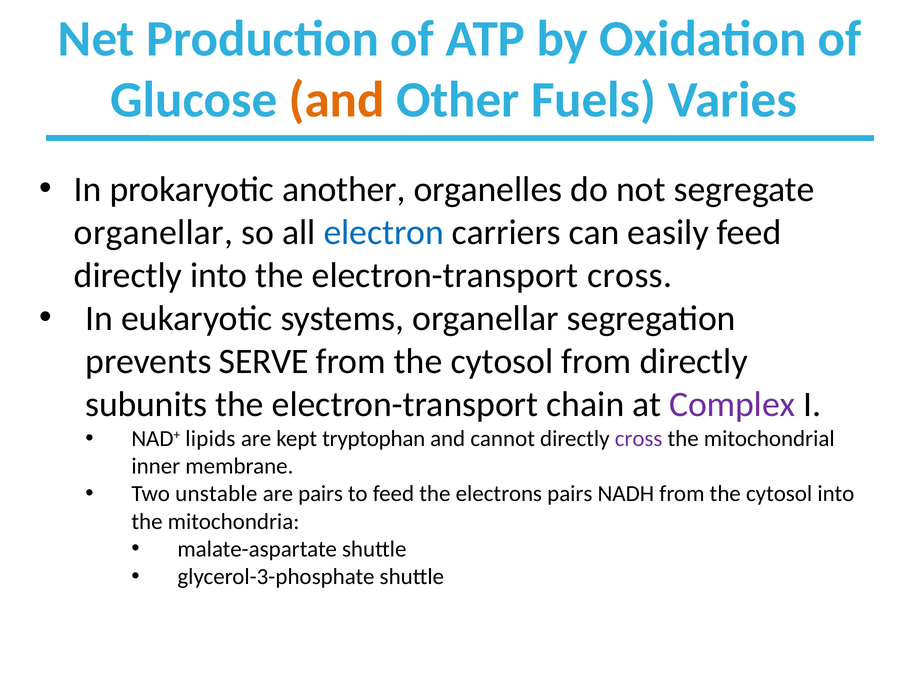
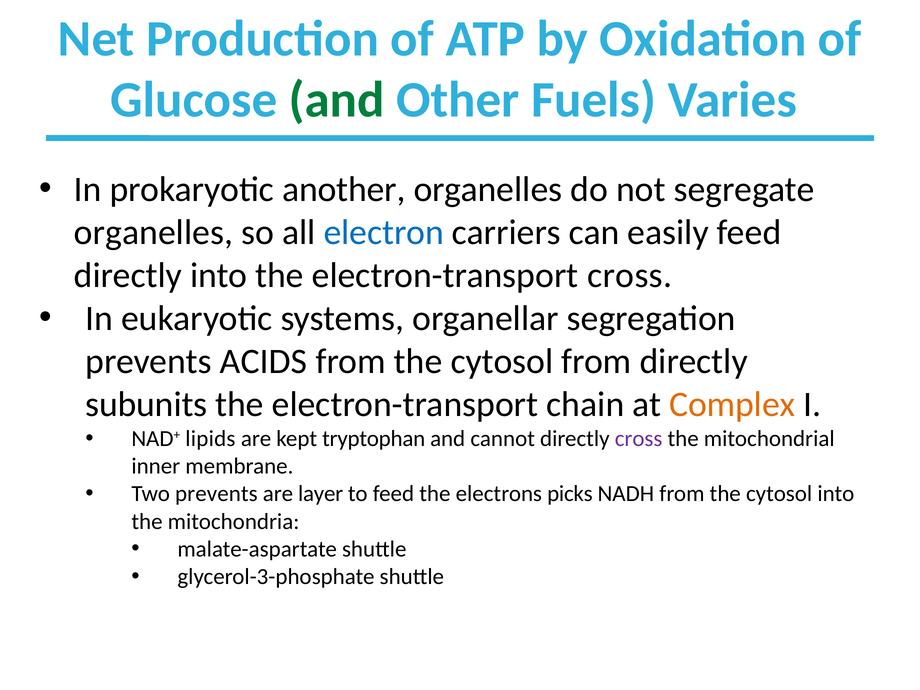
and at (337, 100) colour: orange -> green
organellar at (153, 232): organellar -> organelles
SERVE: SERVE -> ACIDS
Complex colour: purple -> orange
Two unstable: unstable -> prevents
are pairs: pairs -> layer
electrons pairs: pairs -> picks
